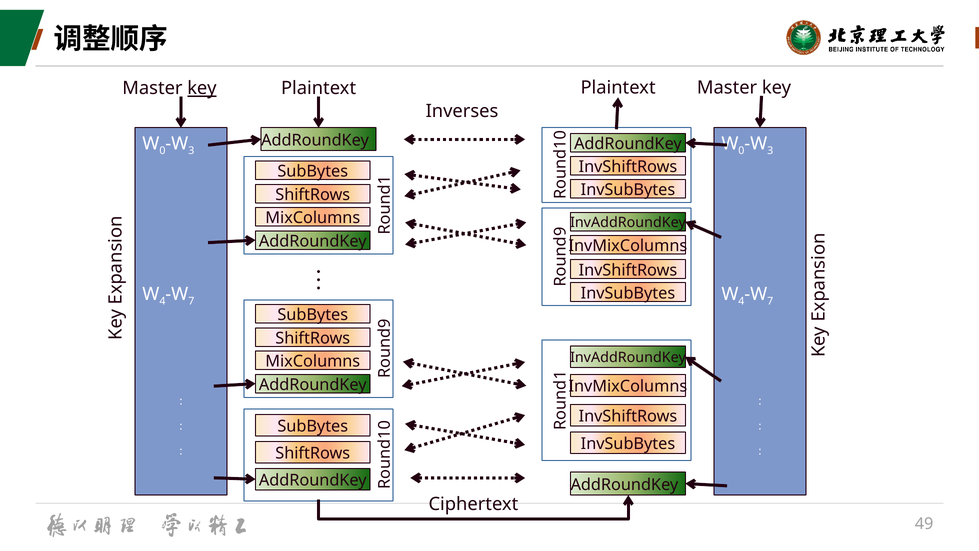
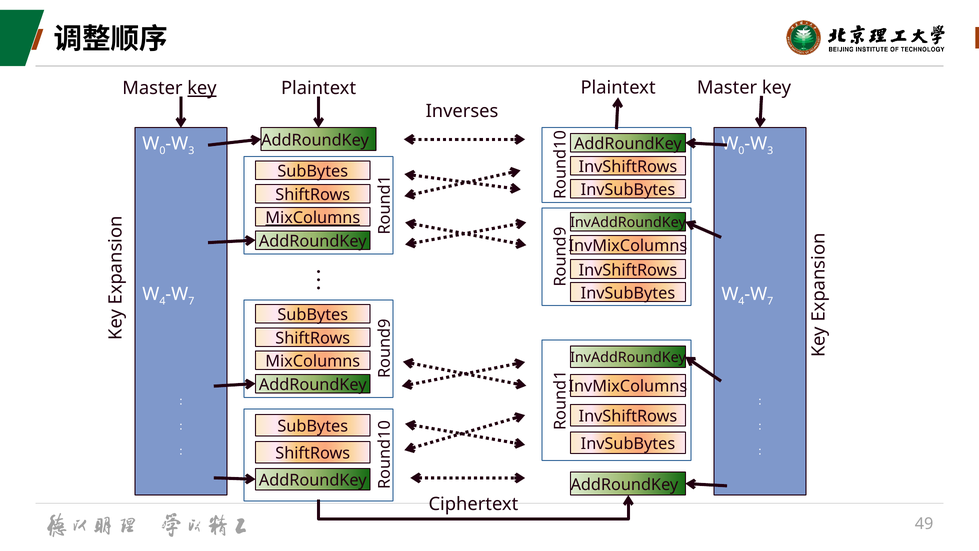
MixColumns at (313, 218) underline: none -> present
